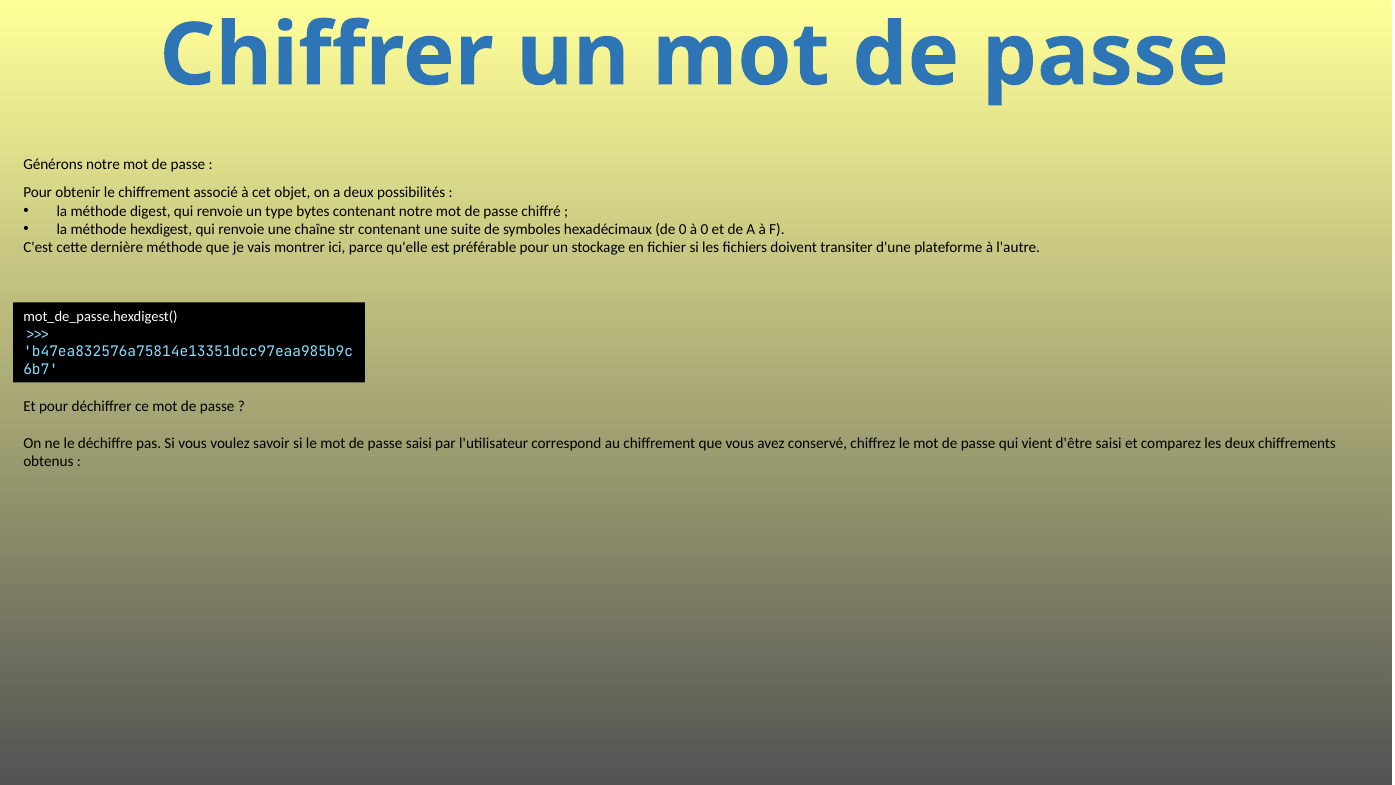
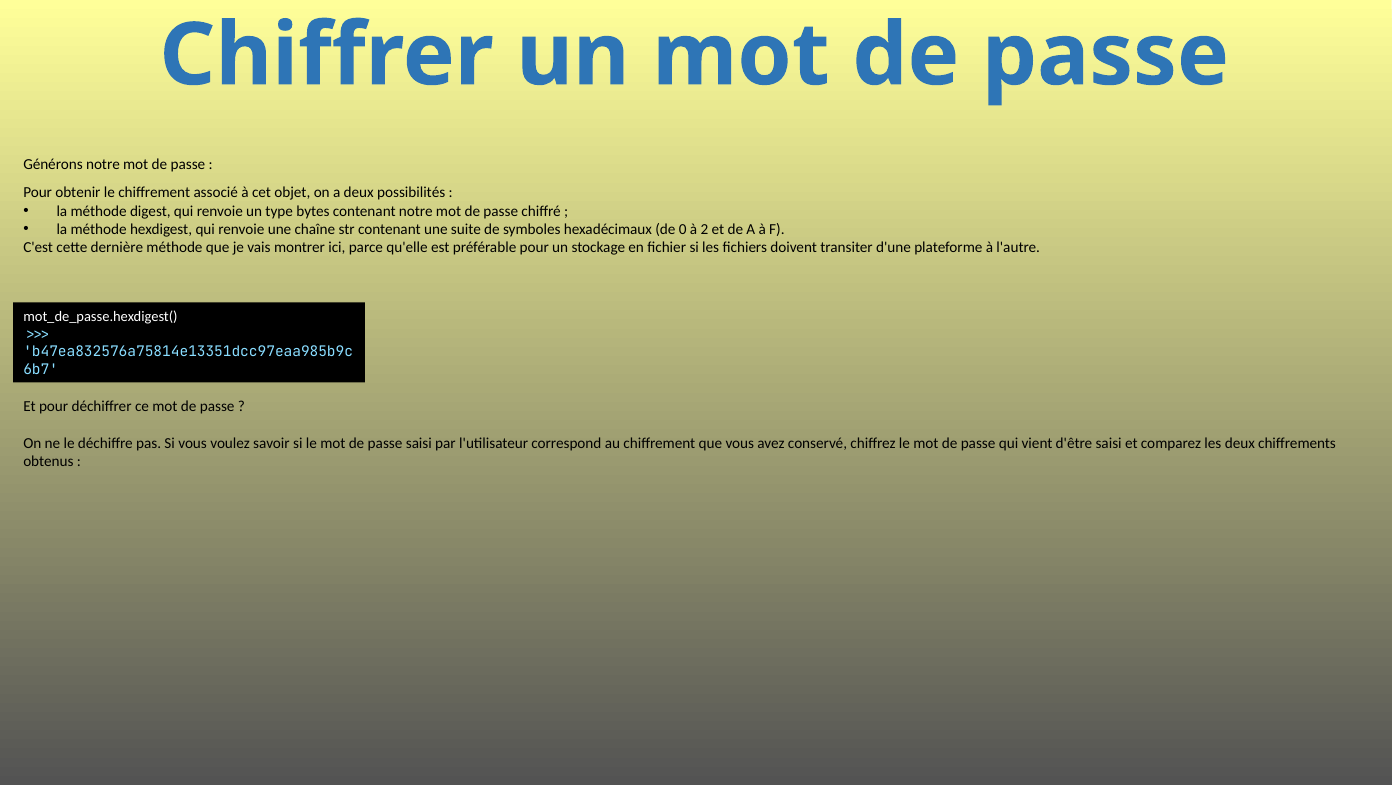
à 0: 0 -> 2
